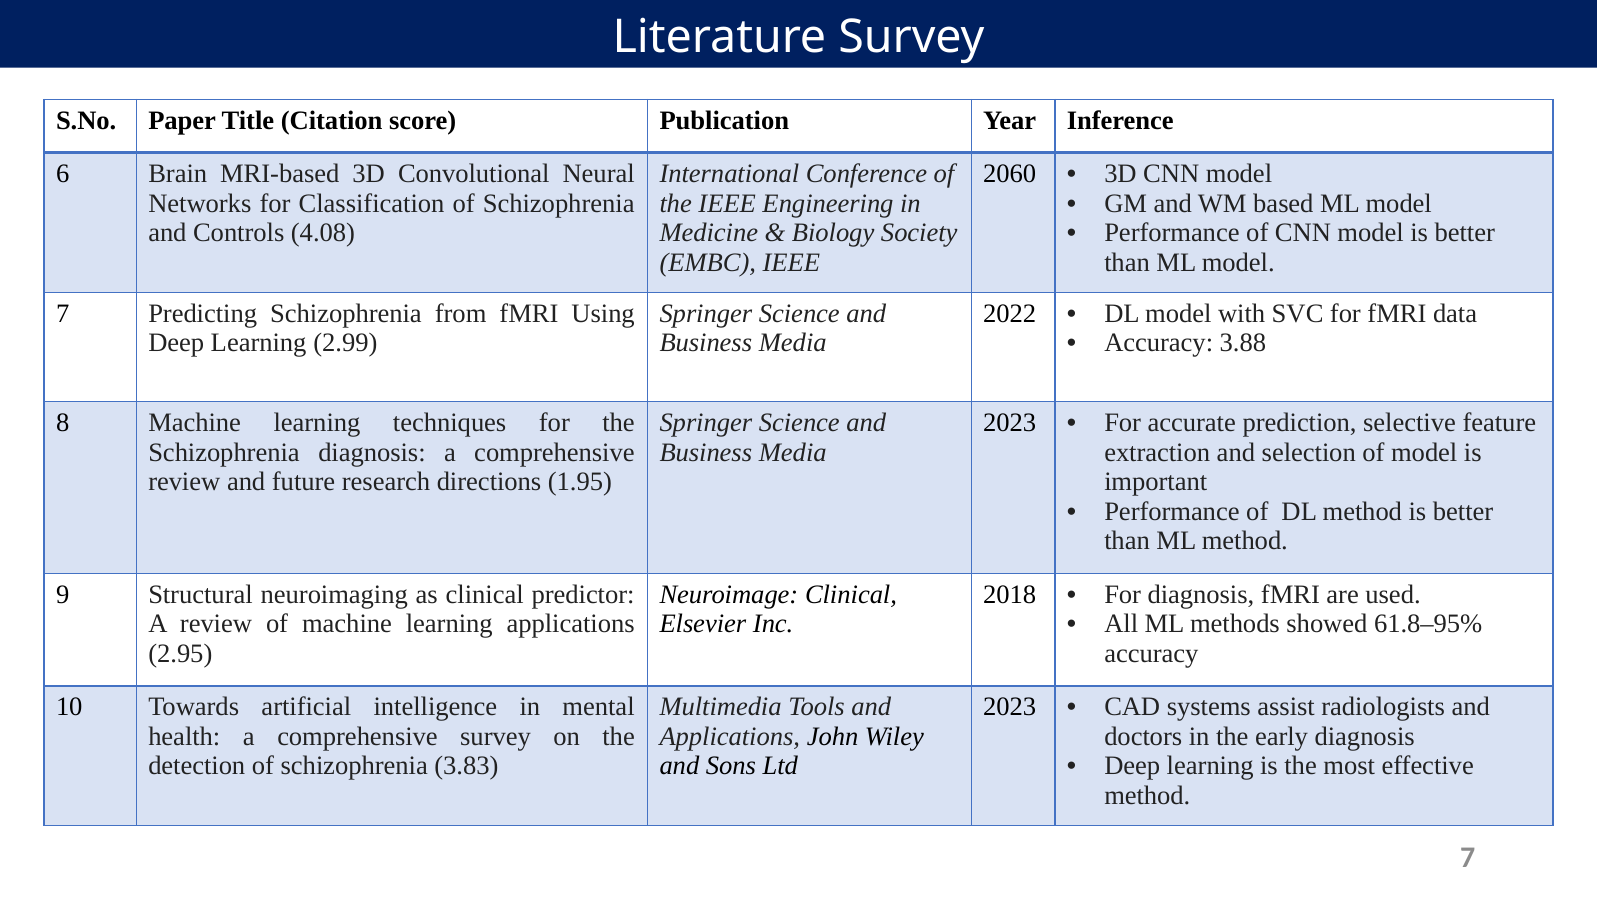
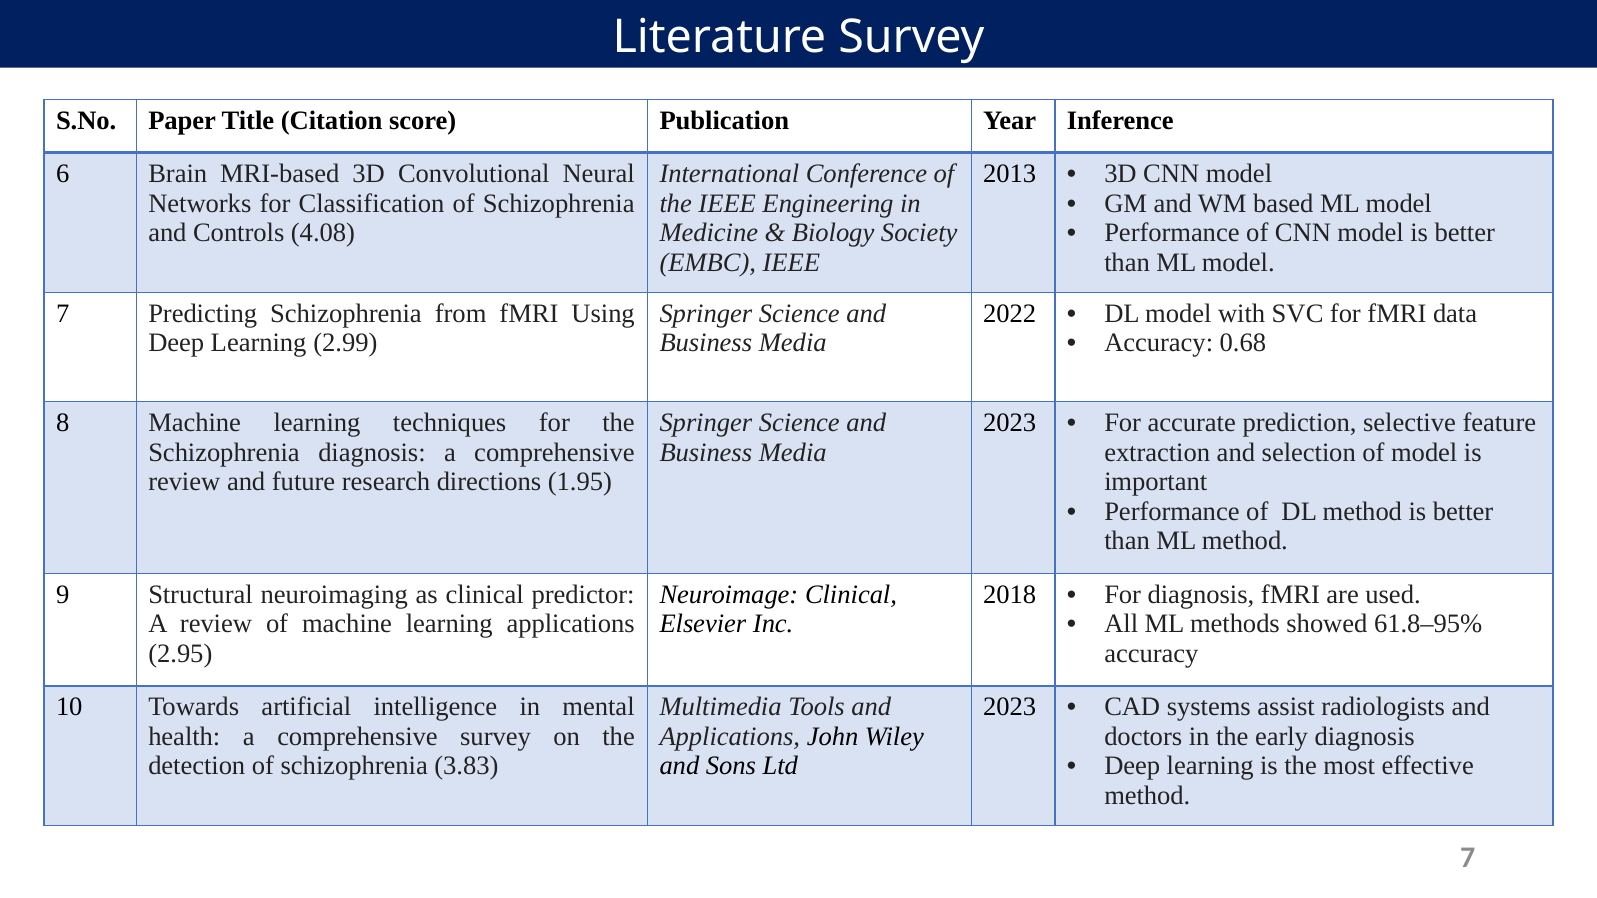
2060: 2060 -> 2013
3.88: 3.88 -> 0.68
